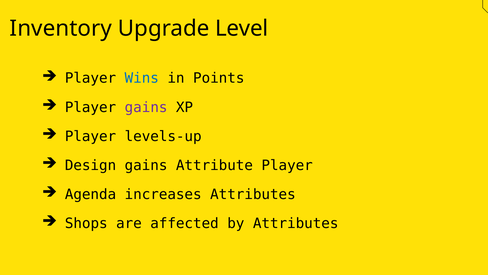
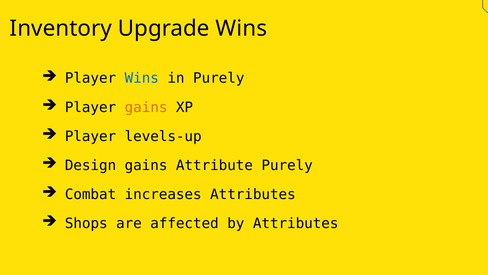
Upgrade Level: Level -> Wins
in Points: Points -> Purely
gains at (146, 107) colour: purple -> orange
Attribute Player: Player -> Purely
Agenda: Agenda -> Combat
